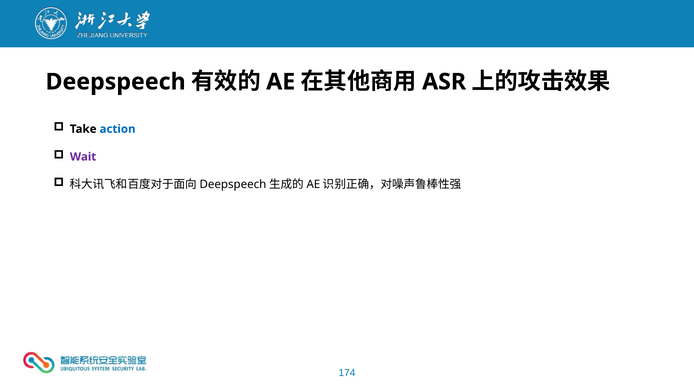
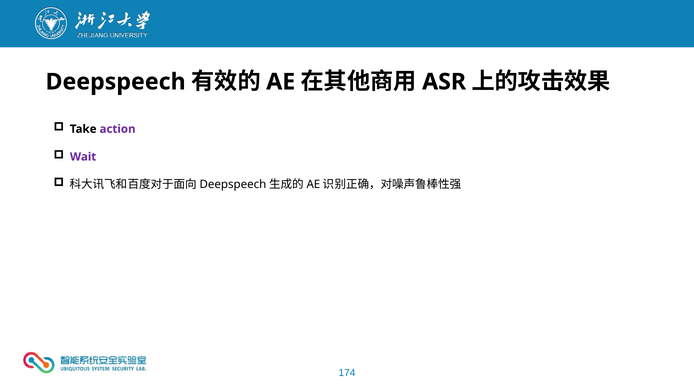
action colour: blue -> purple
